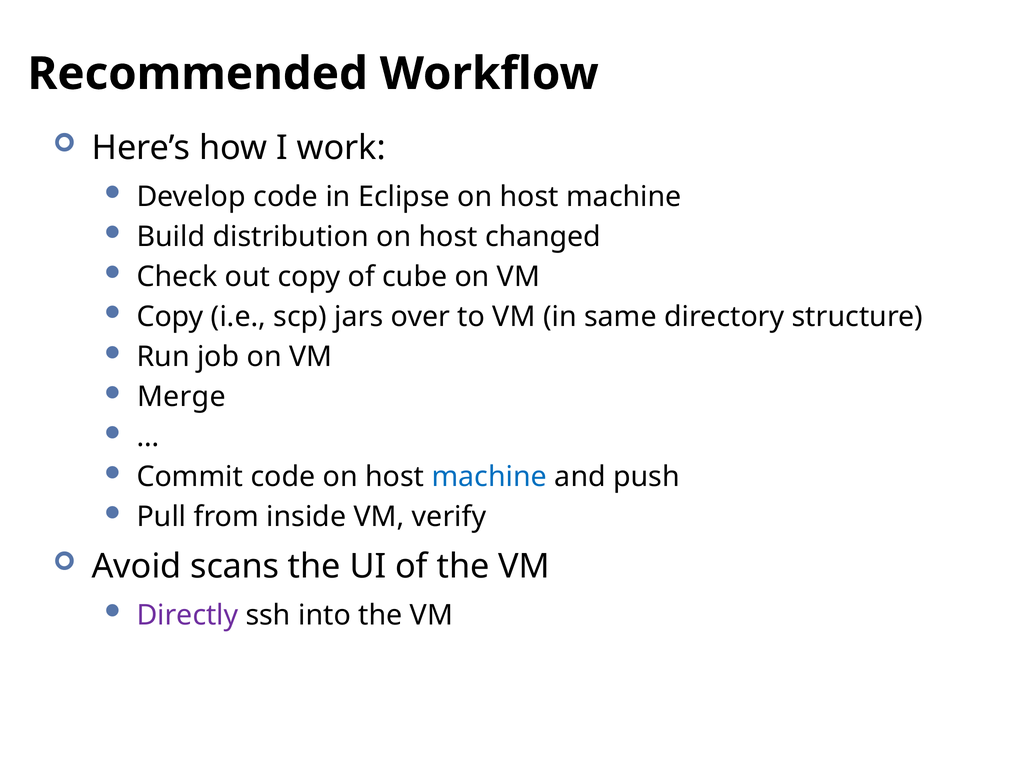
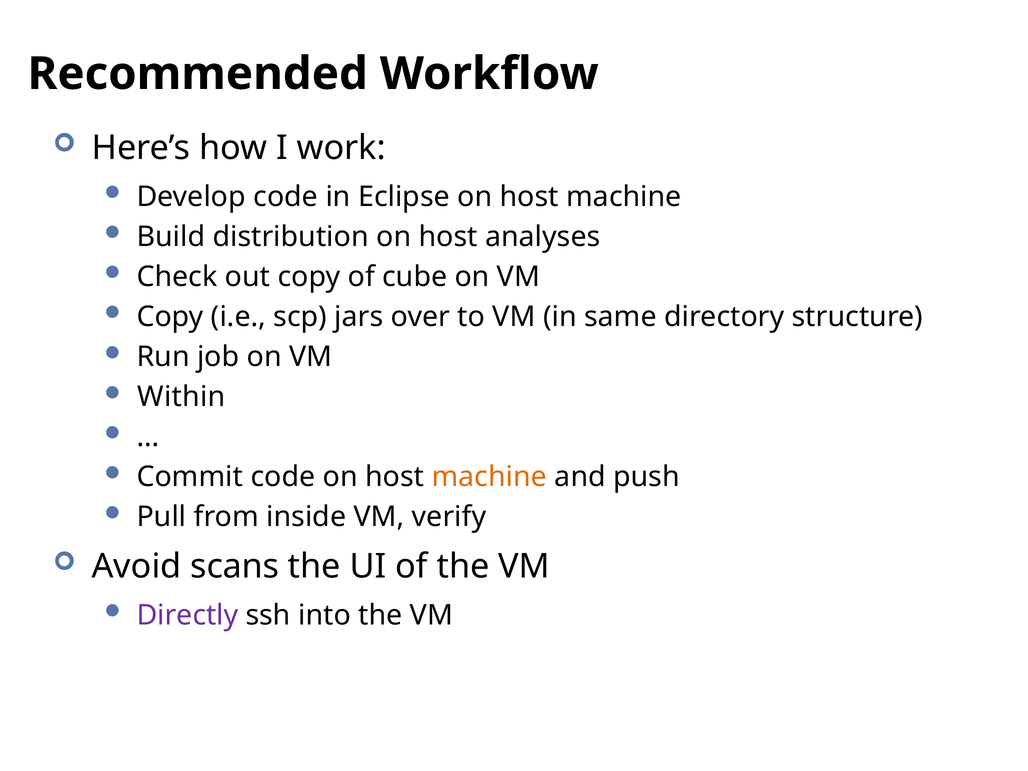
changed: changed -> analyses
Merge: Merge -> Within
machine at (489, 477) colour: blue -> orange
